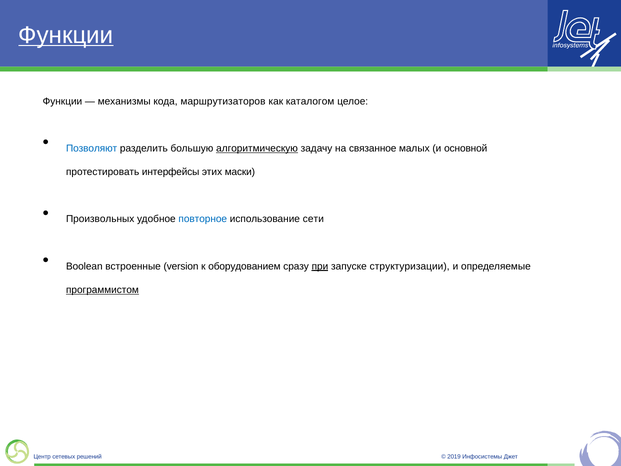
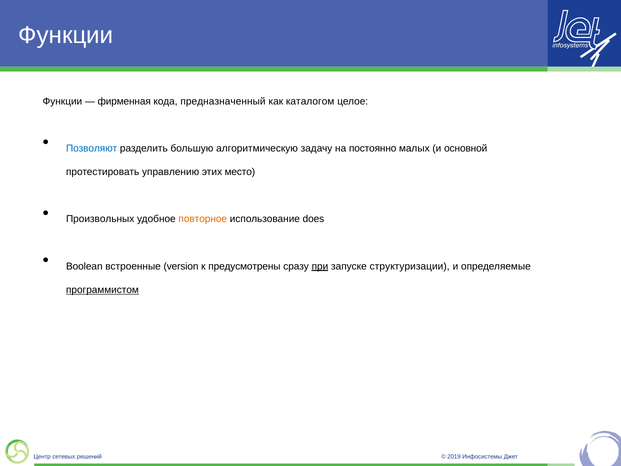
Функции at (66, 35) underline: present -> none
механизмы: механизмы -> фирменная
маршрутизаторов: маршрутизаторов -> предназначенный
алгоритмическую underline: present -> none
связанное: связанное -> постоянно
интерфейсы: интерфейсы -> управлению
маски: маски -> место
повторное colour: blue -> orange
сети: сети -> does
оборудованием: оборудованием -> предусмотрены
